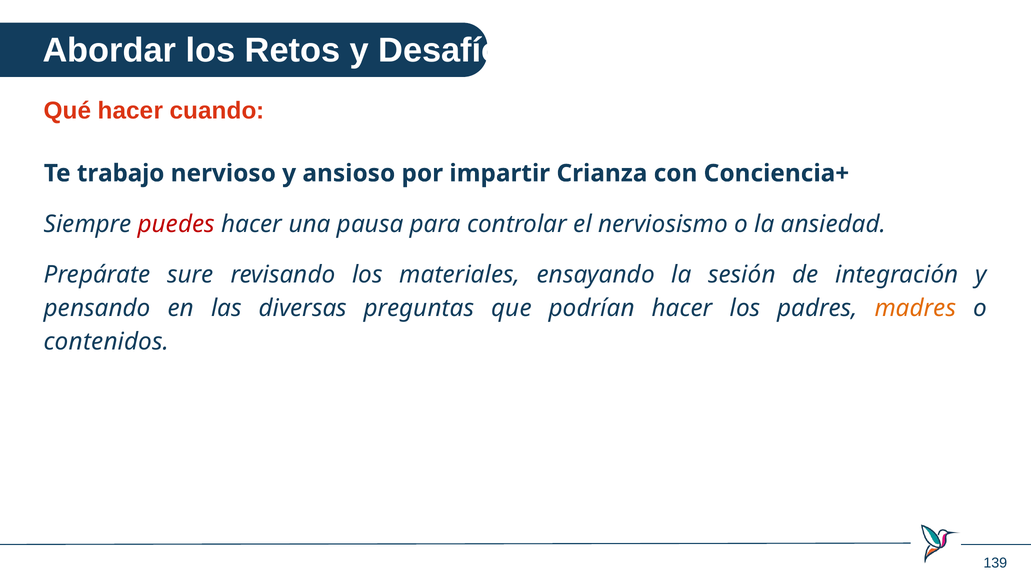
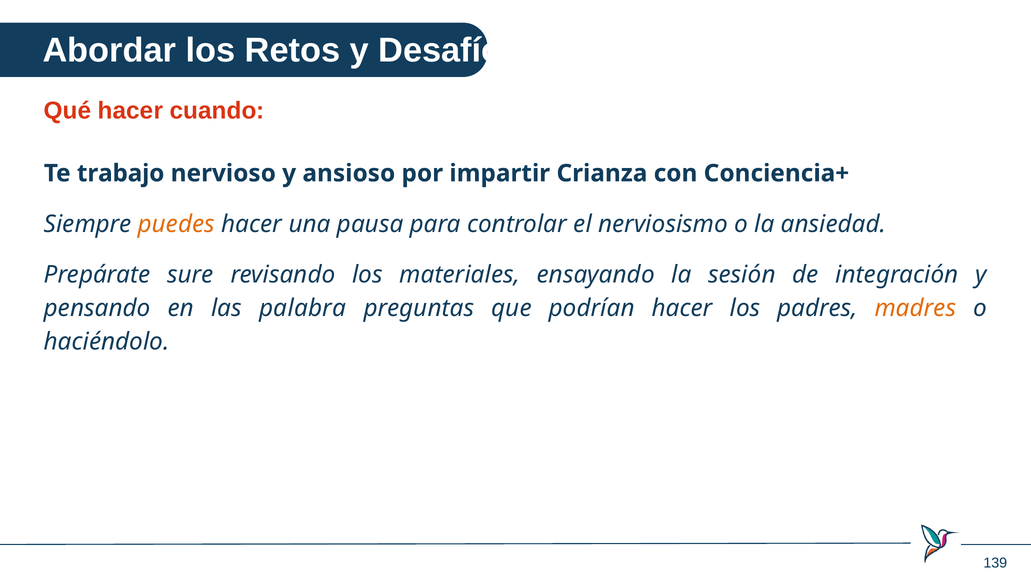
puedes colour: red -> orange
diversas: diversas -> palabra
contenidos: contenidos -> haciéndolo
